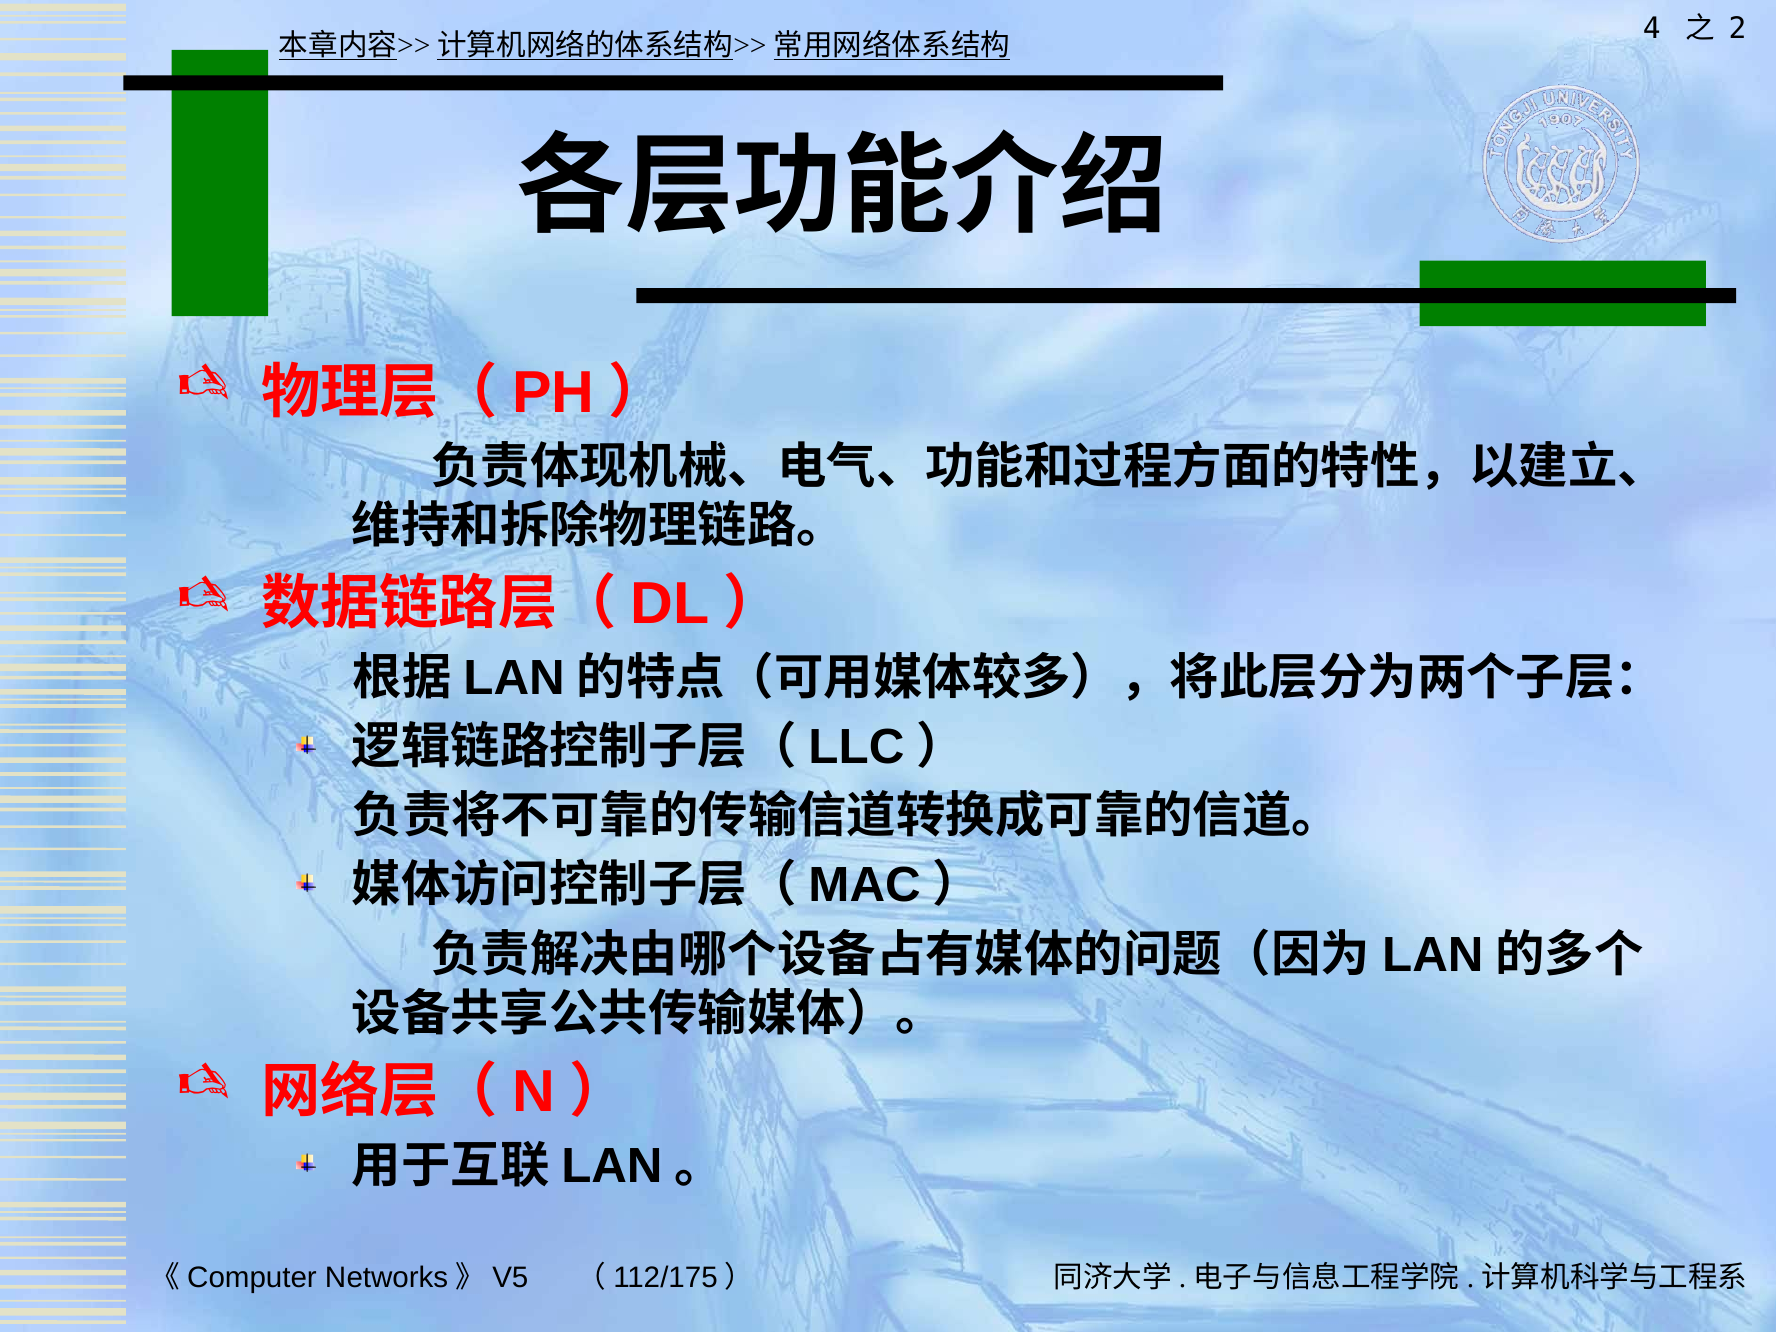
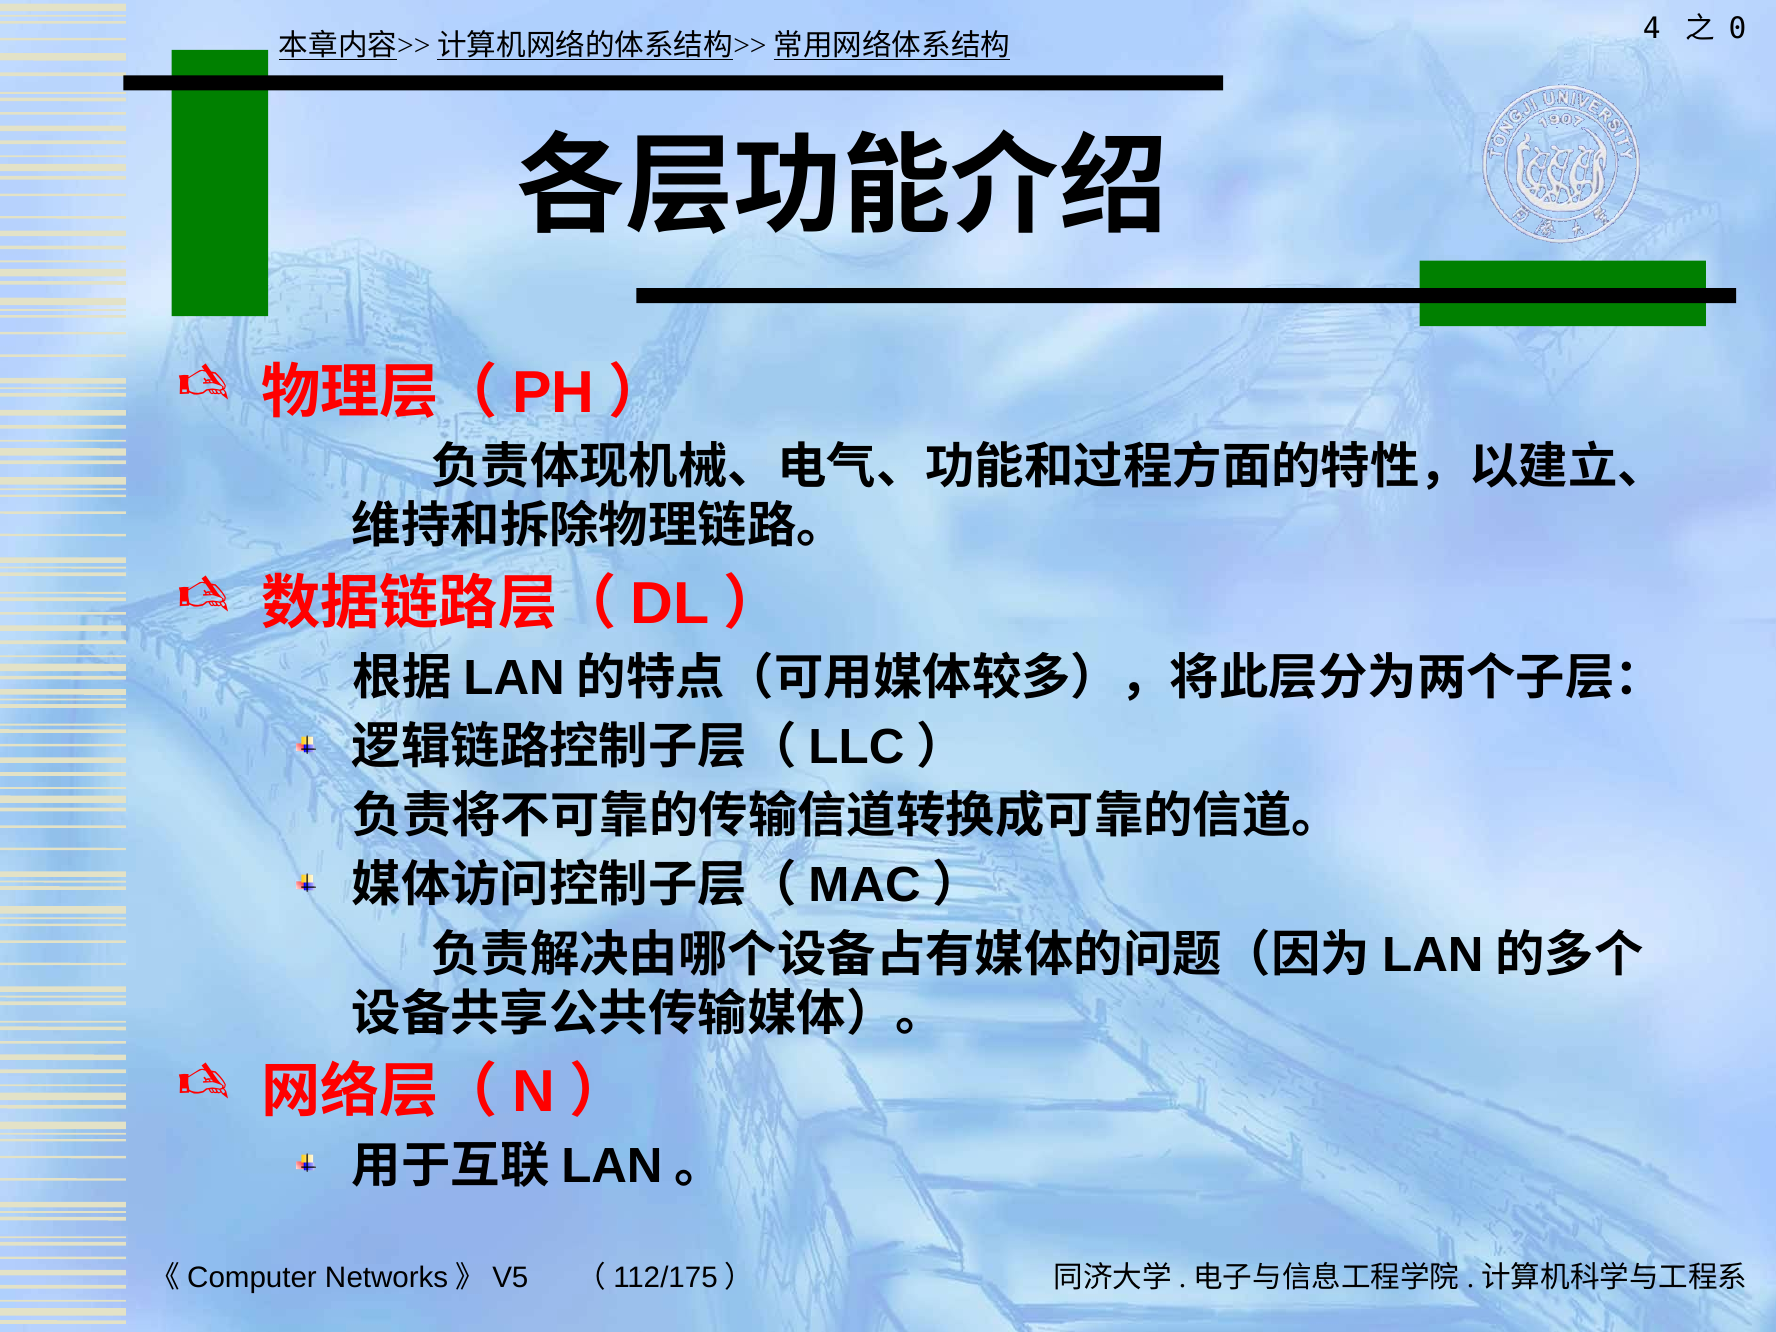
2: 2 -> 0
